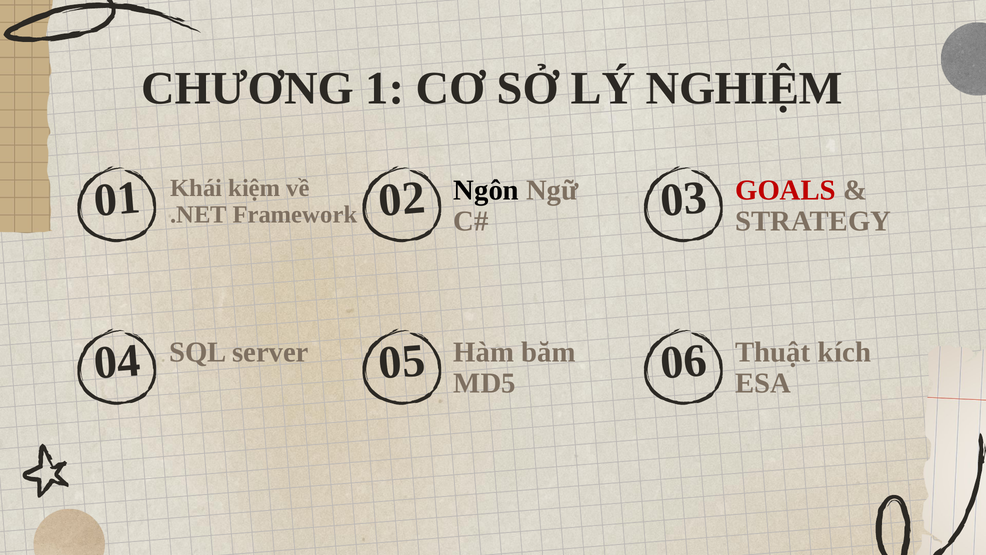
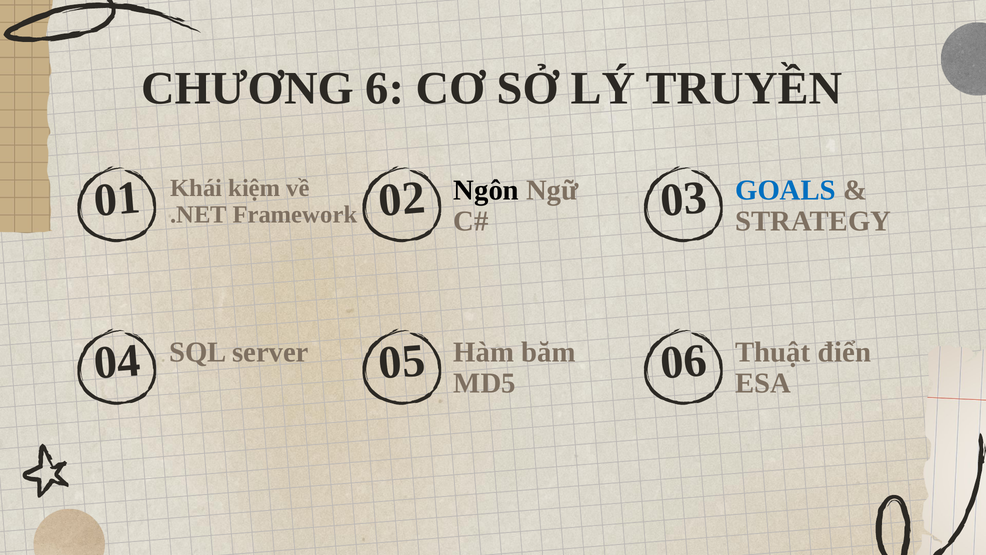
1: 1 -> 6
NGHIỆM: NGHIỆM -> TRUYỀN
GOALS colour: red -> blue
kích: kích -> điển
